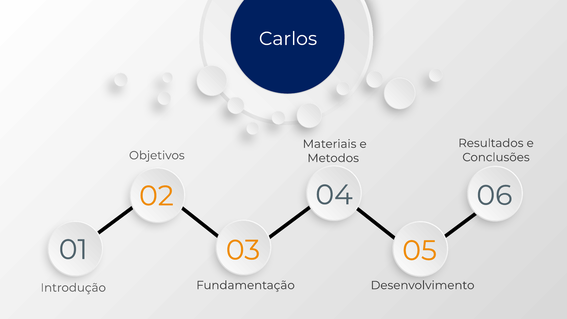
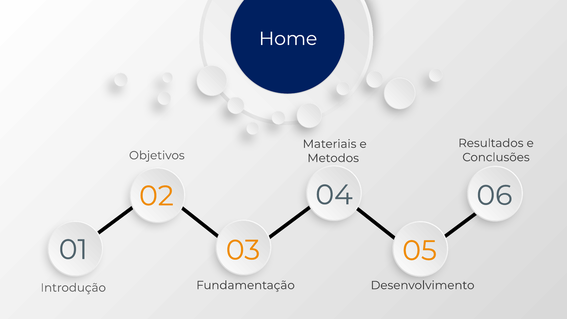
Carlos: Carlos -> Home
